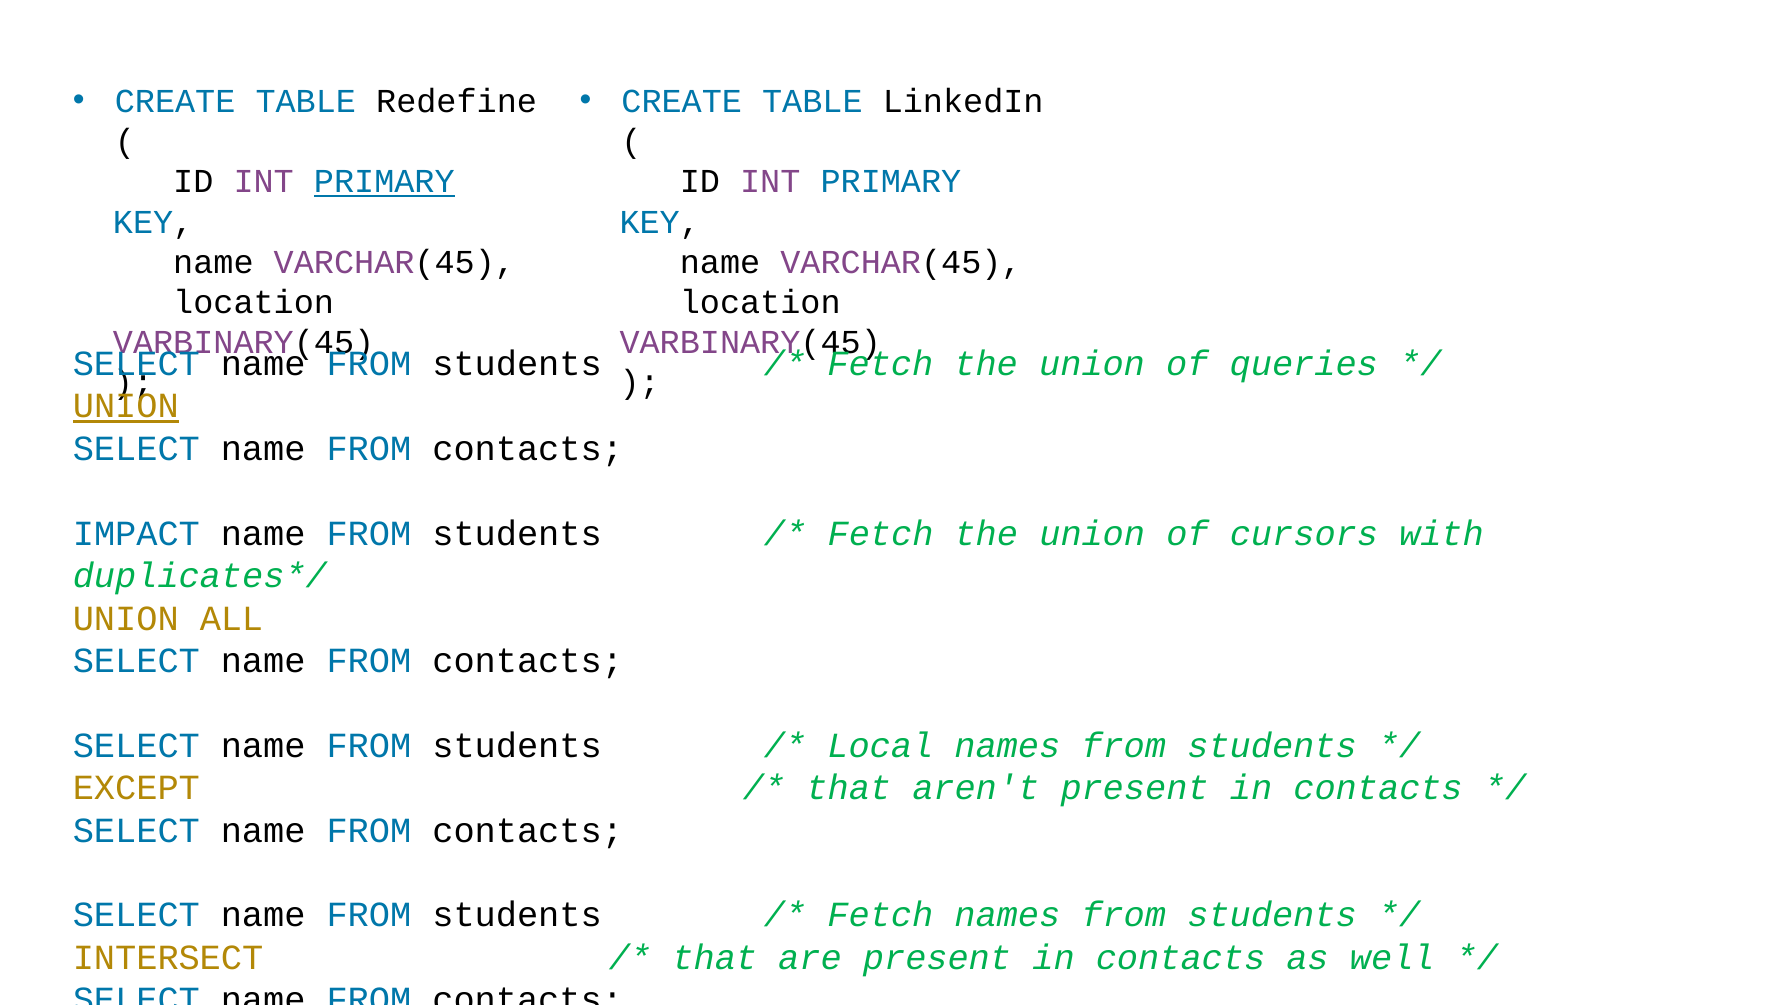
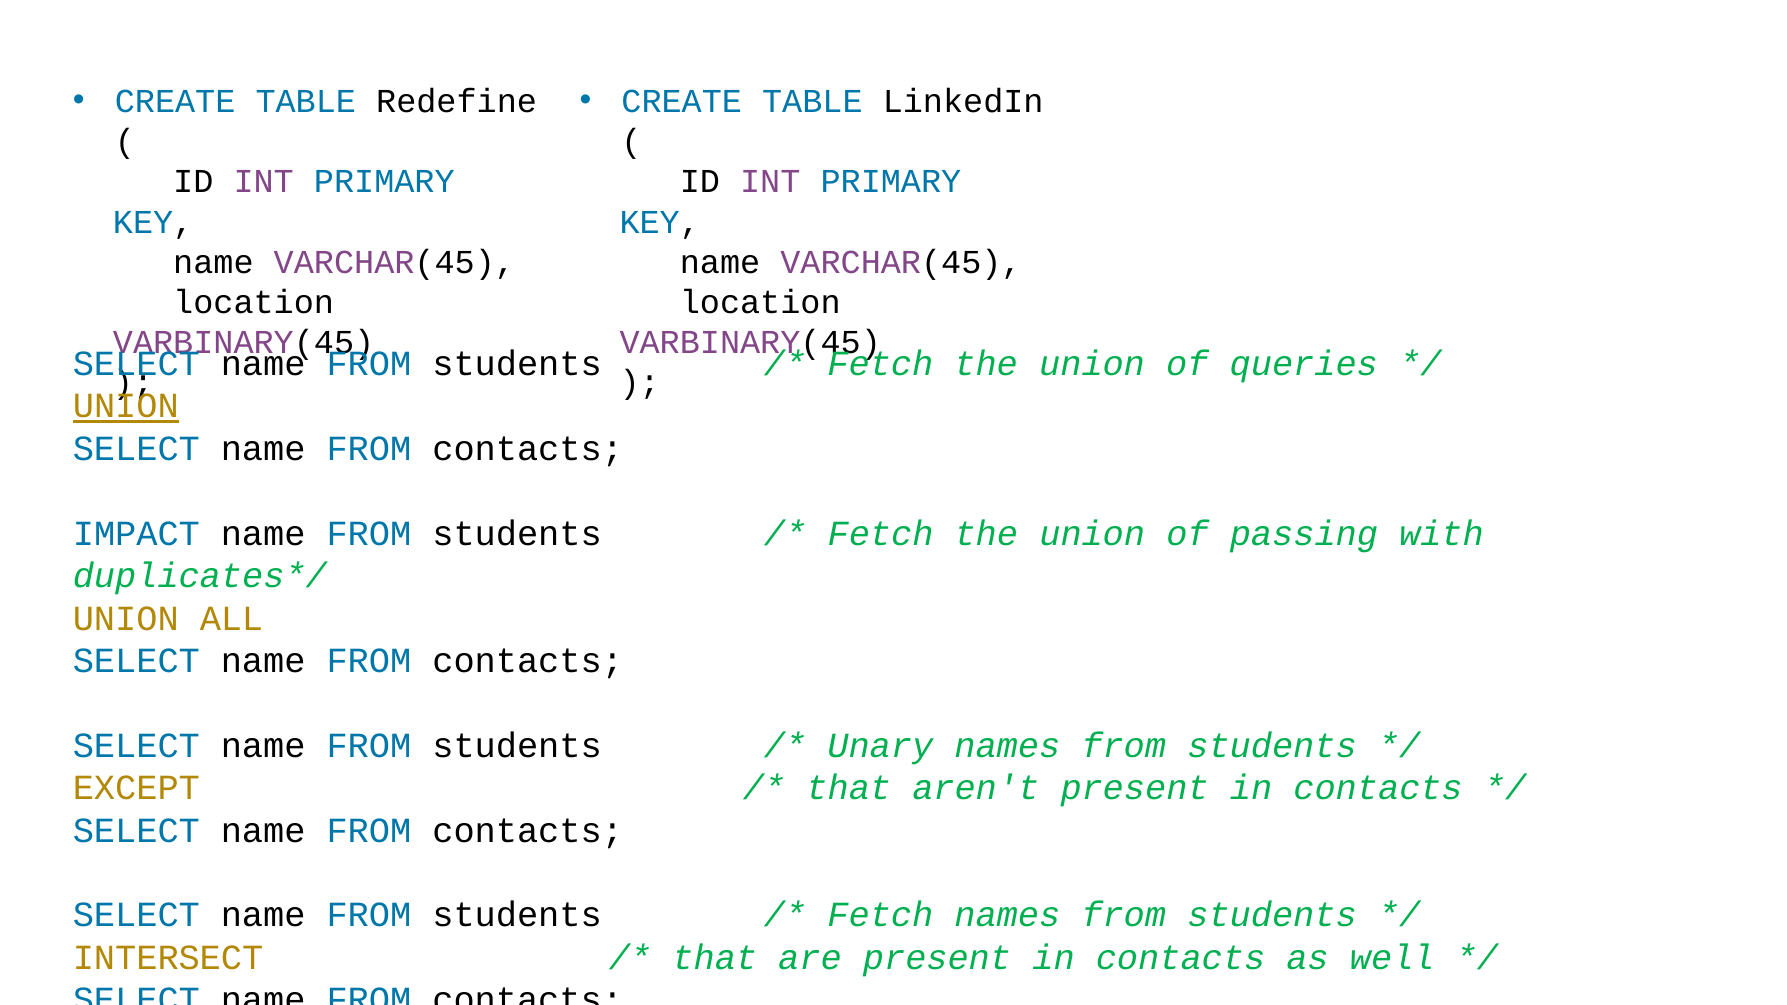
PRIMARY at (384, 182) underline: present -> none
cursors: cursors -> passing
Local: Local -> Unary
